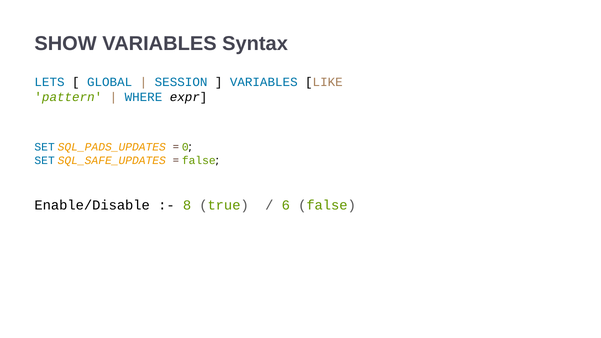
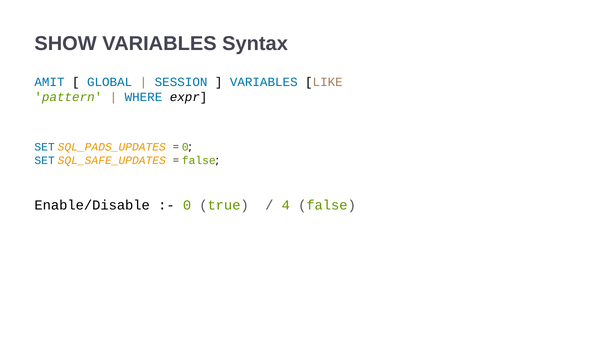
LETS: LETS -> AMIT
8 at (187, 205): 8 -> 0
6: 6 -> 4
